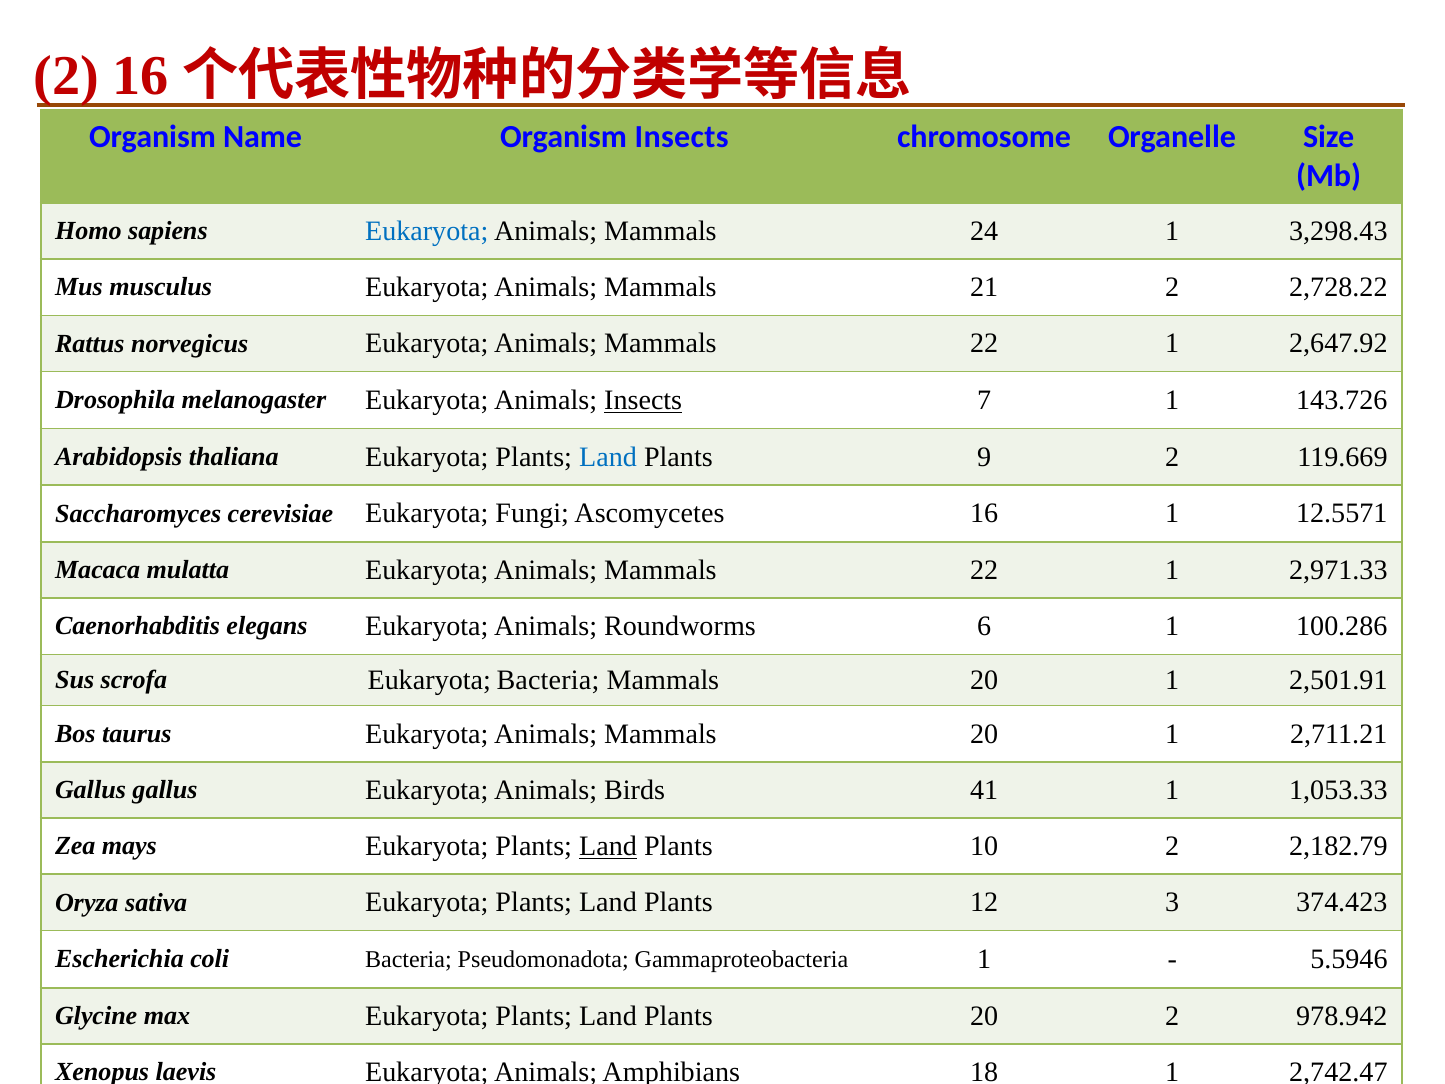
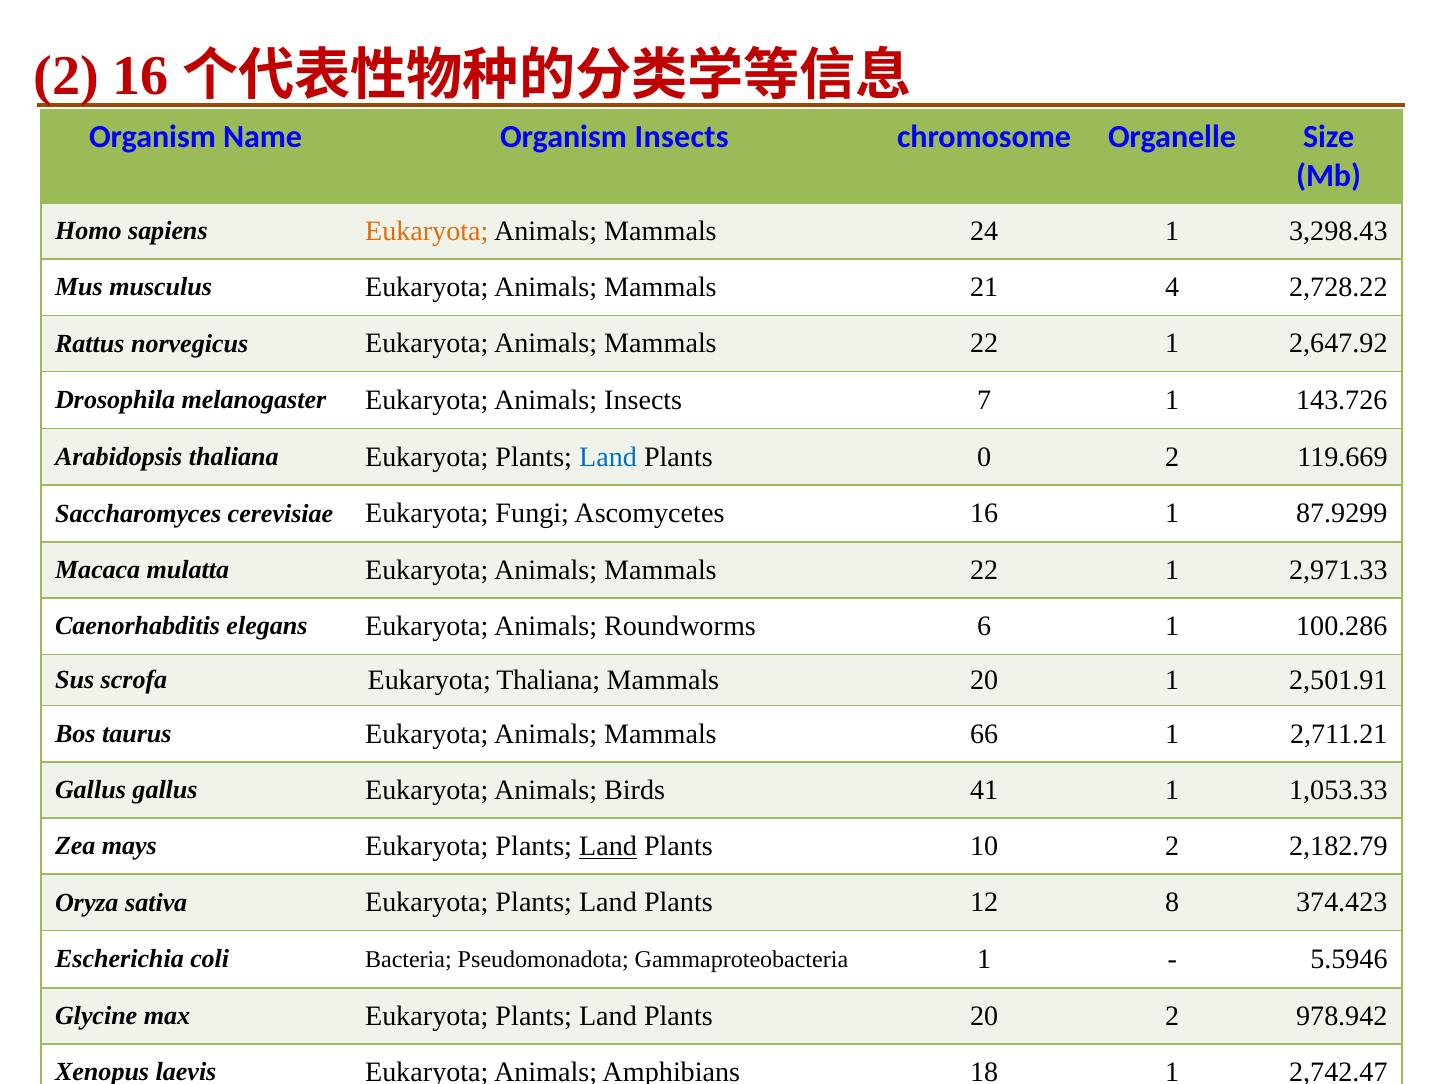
Eukaryota at (427, 231) colour: blue -> orange
21 2: 2 -> 4
Insects at (643, 400) underline: present -> none
9: 9 -> 0
12.5571: 12.5571 -> 87.9299
Eukaryota Bacteria: Bacteria -> Thaliana
Animals Mammals 20: 20 -> 66
3: 3 -> 8
